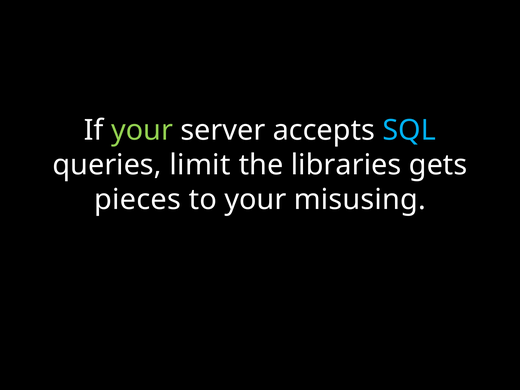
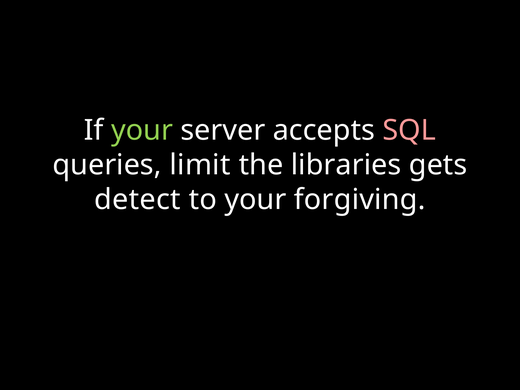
SQL colour: light blue -> pink
pieces: pieces -> detect
misusing: misusing -> forgiving
